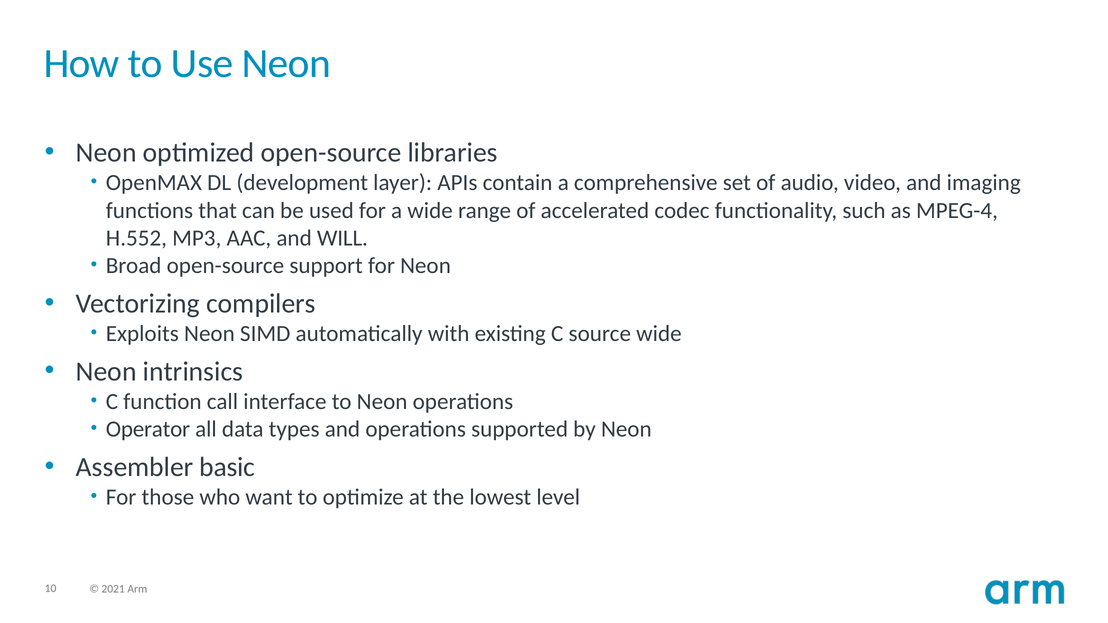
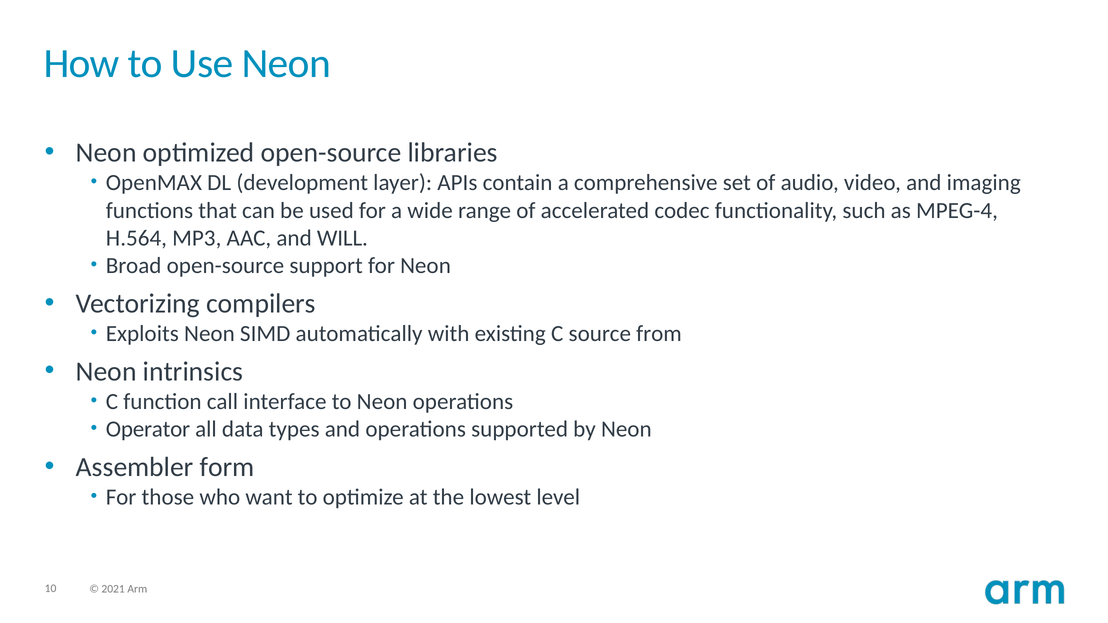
H.552: H.552 -> H.564
source wide: wide -> from
basic: basic -> form
